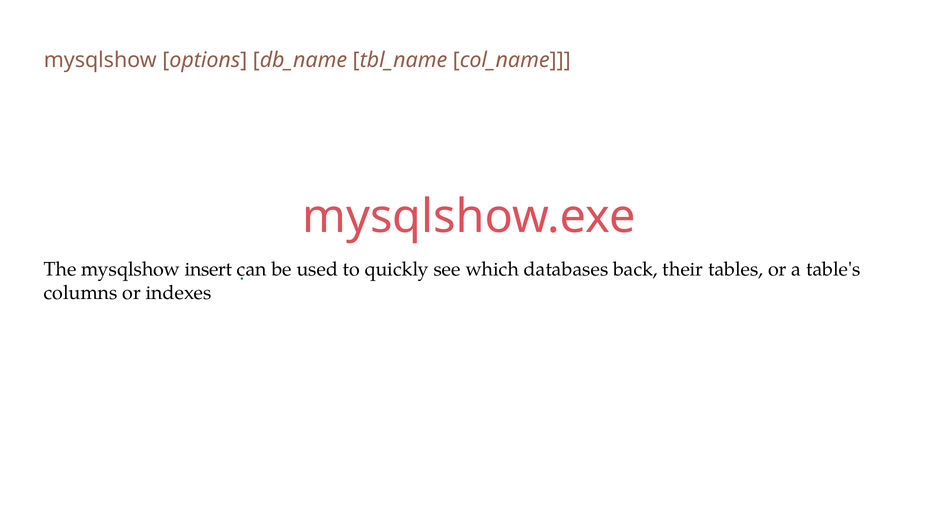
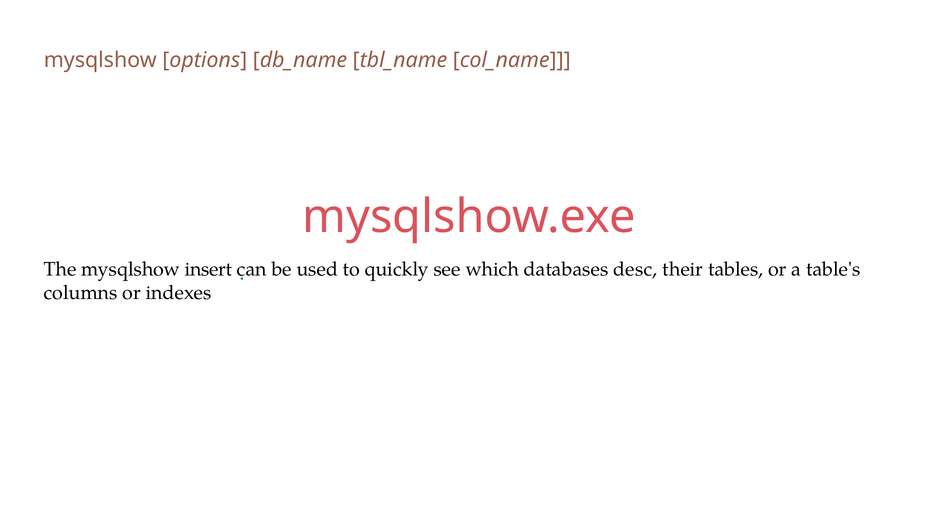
back: back -> desc
